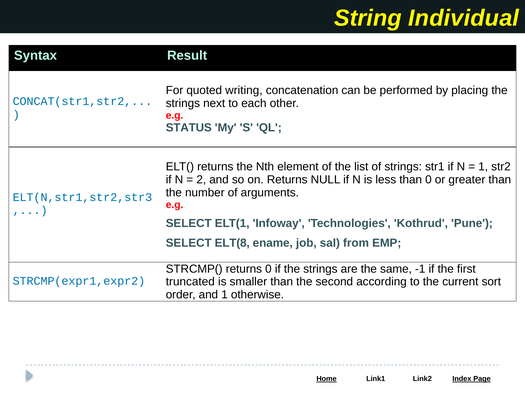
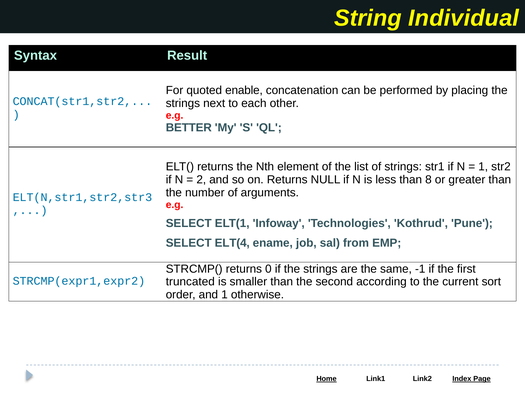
writing: writing -> enable
STATUS: STATUS -> BETTER
than 0: 0 -> 8
ELT(8: ELT(8 -> ELT(4
